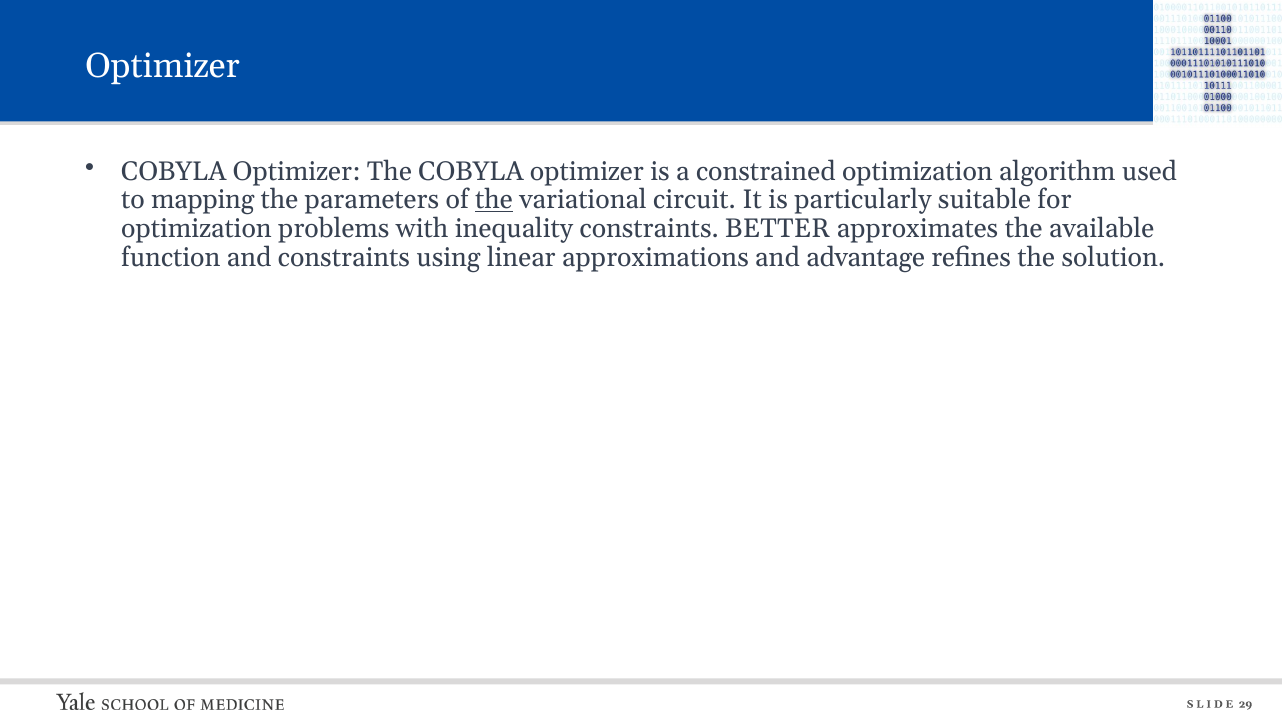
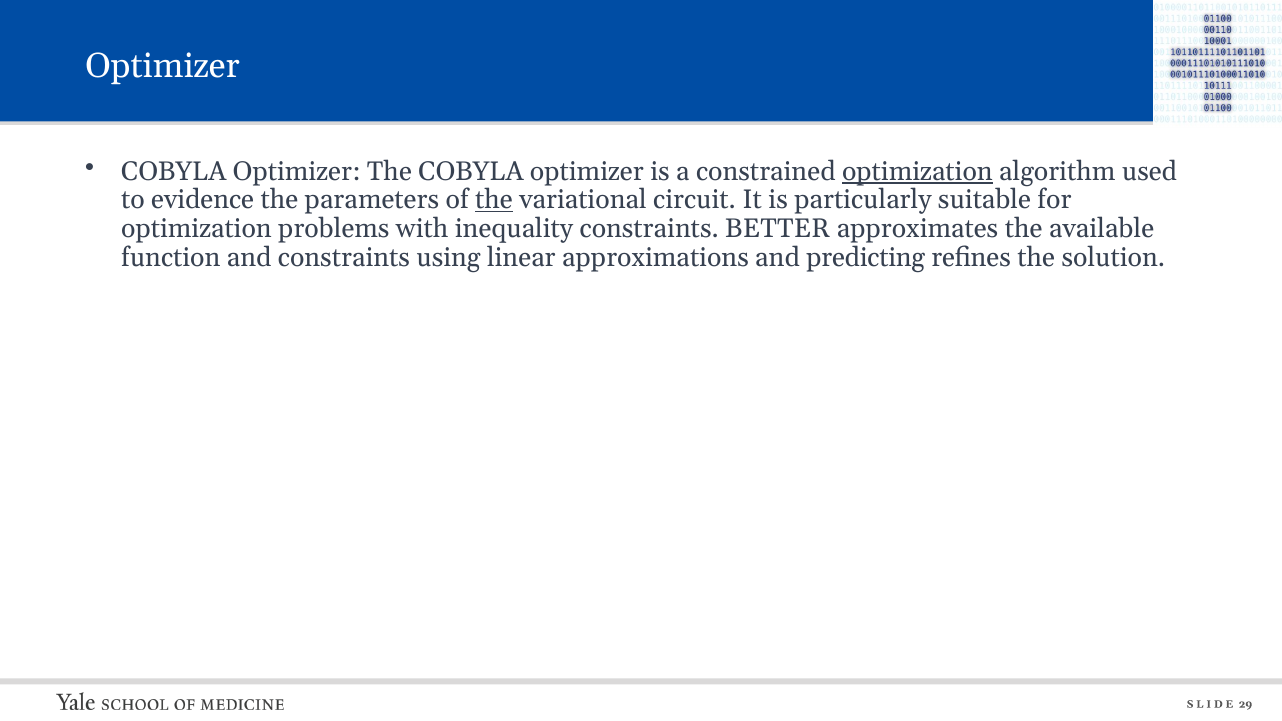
optimization at (917, 171) underline: none -> present
mapping: mapping -> evidence
advantage: advantage -> predicting
